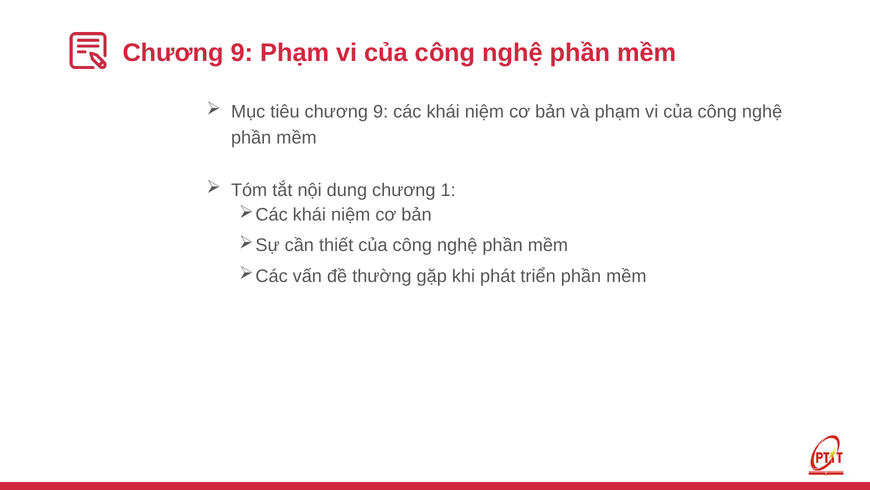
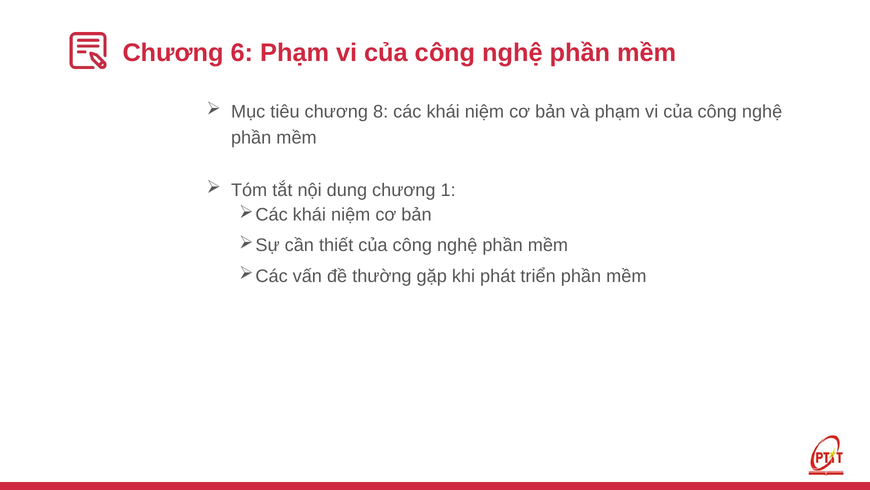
9 at (242, 53): 9 -> 6
tiêu chương 9: 9 -> 8
